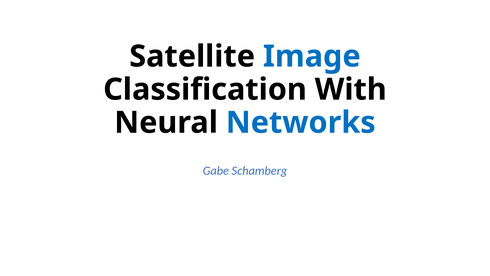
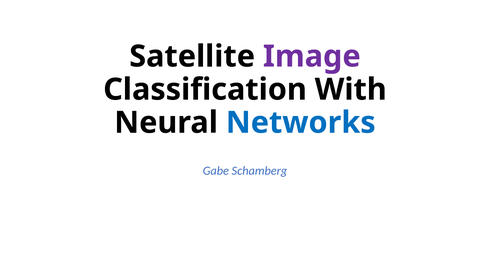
Image colour: blue -> purple
